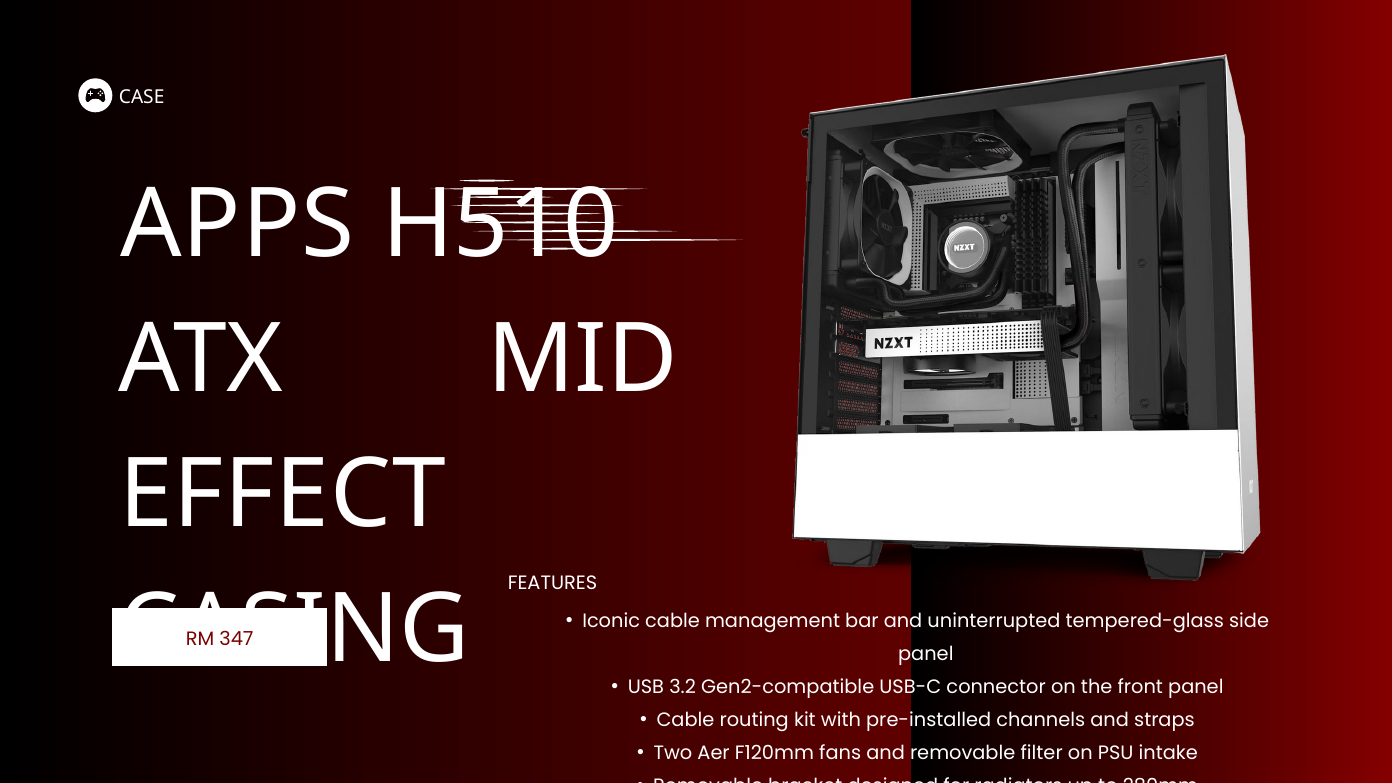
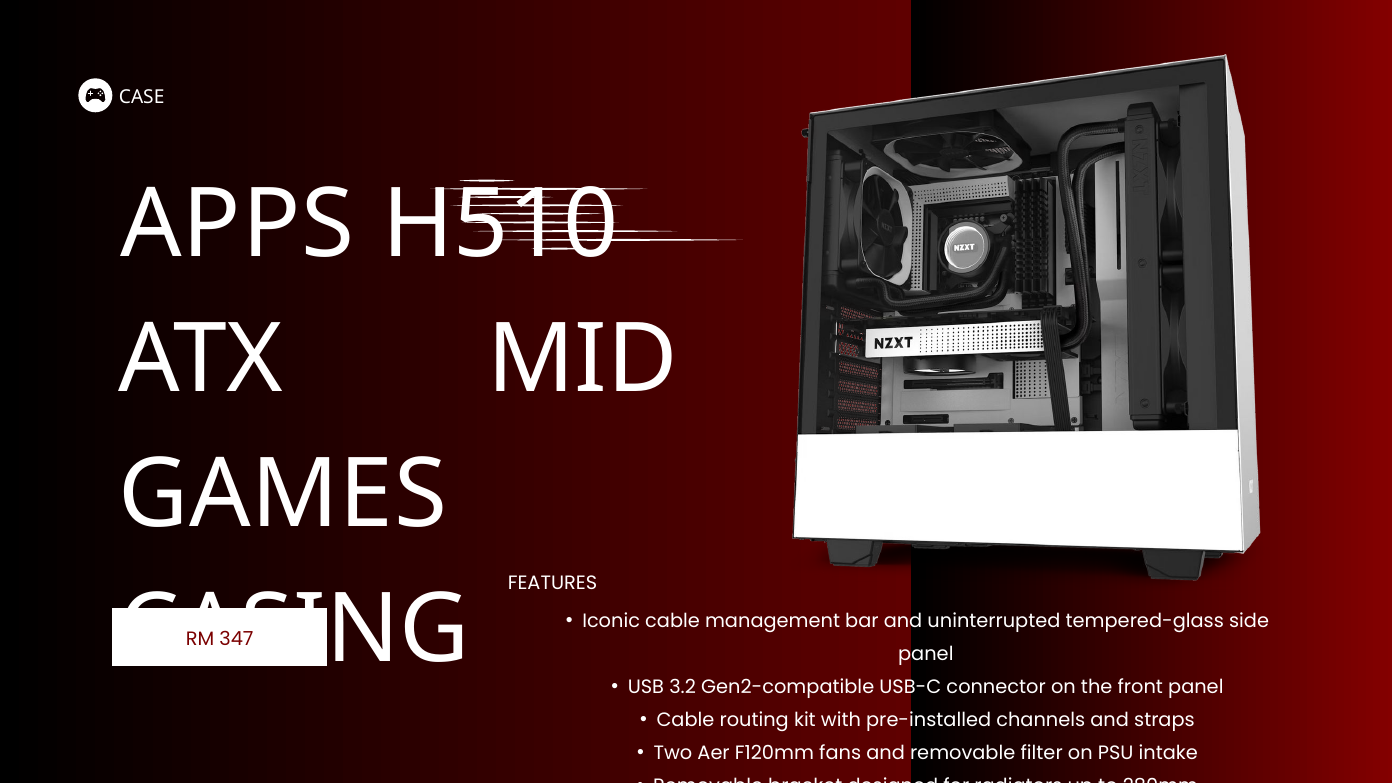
EFFECT: EFFECT -> GAMES
